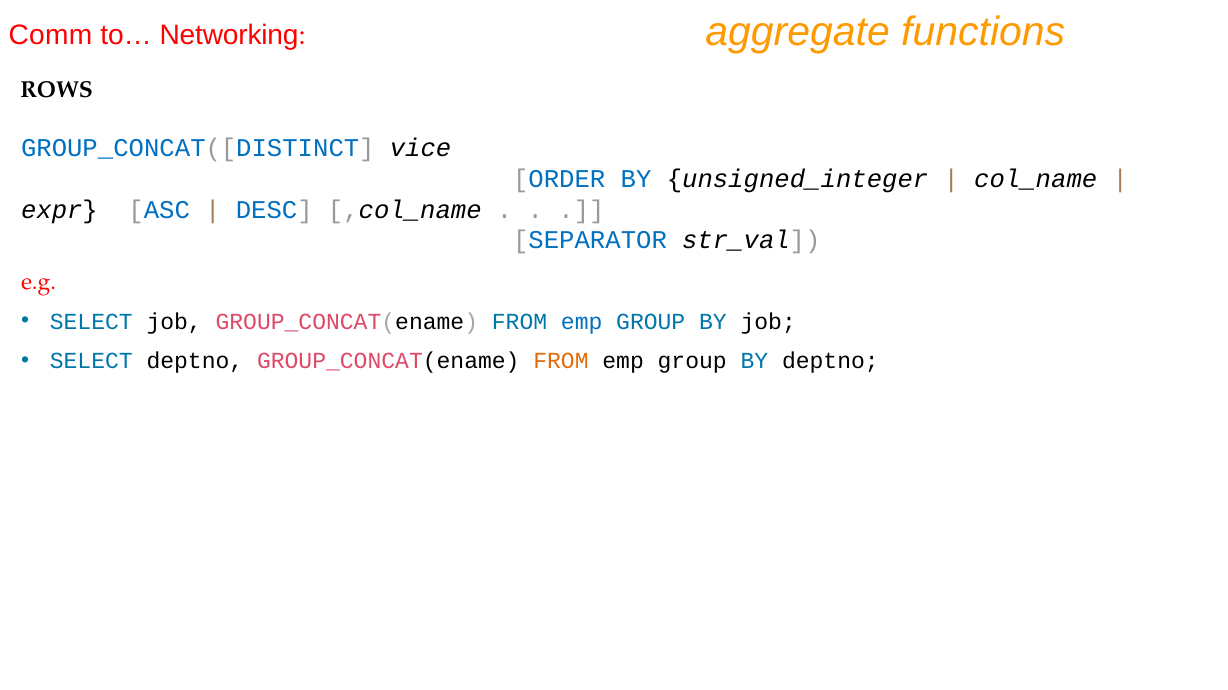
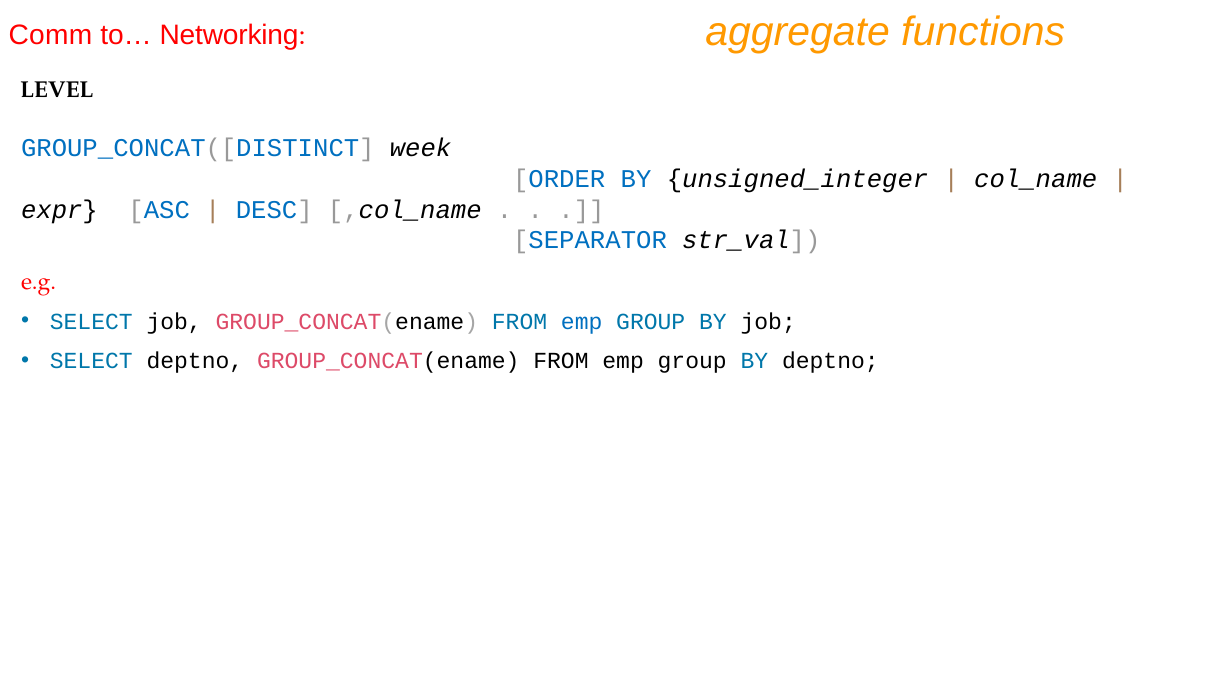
ROWS: ROWS -> LEVEL
vice: vice -> week
FROM at (561, 362) colour: orange -> black
